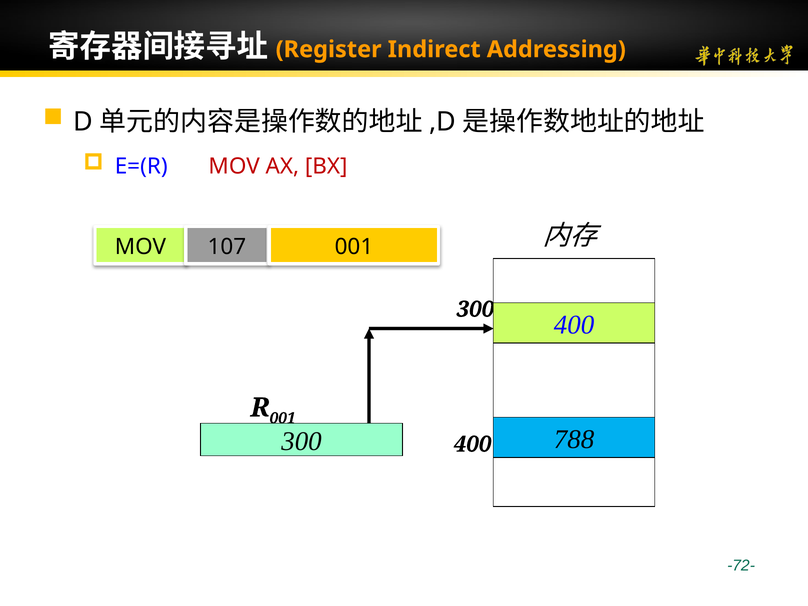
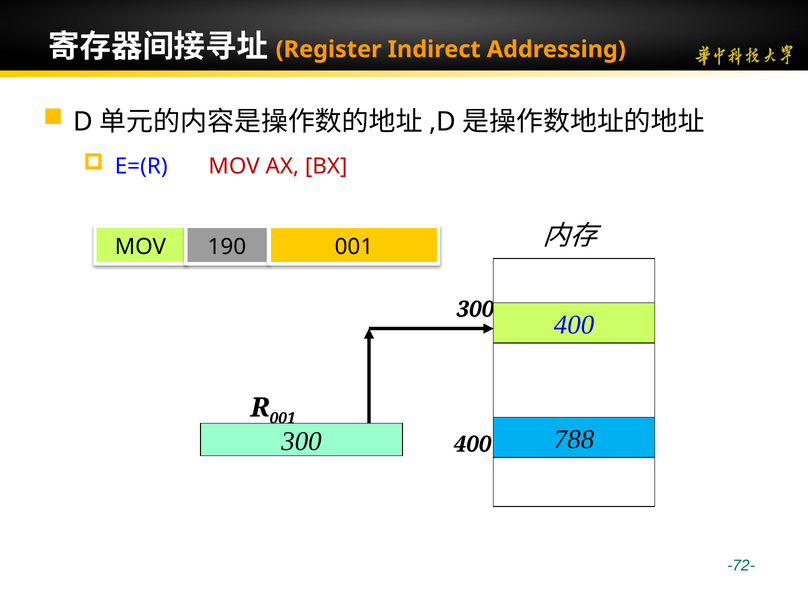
107: 107 -> 190
